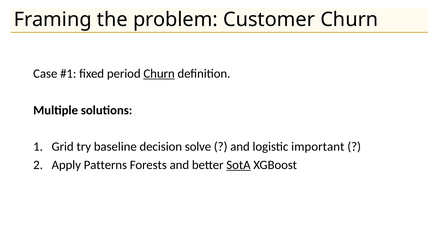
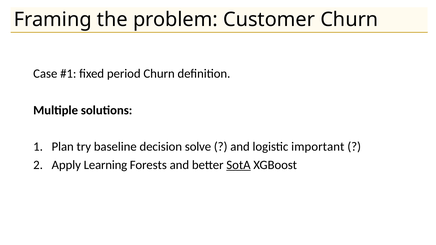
Churn at (159, 74) underline: present -> none
Grid: Grid -> Plan
Patterns: Patterns -> Learning
